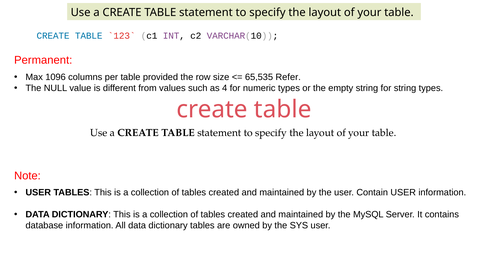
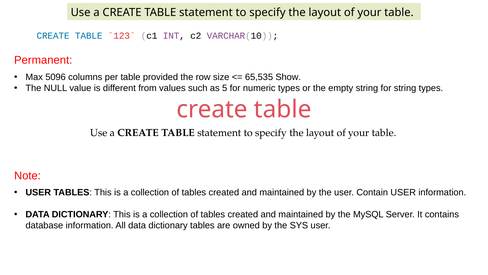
1096: 1096 -> 5096
Refer: Refer -> Show
4: 4 -> 5
